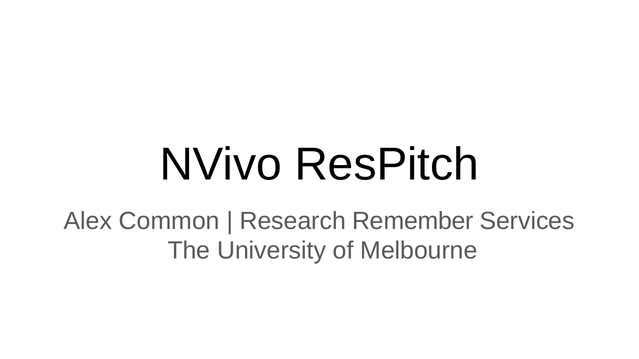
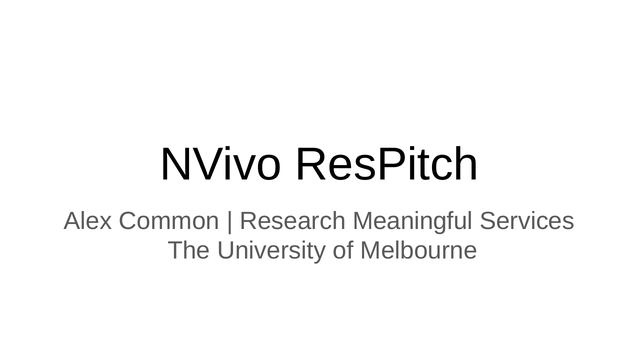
Remember: Remember -> Meaningful
